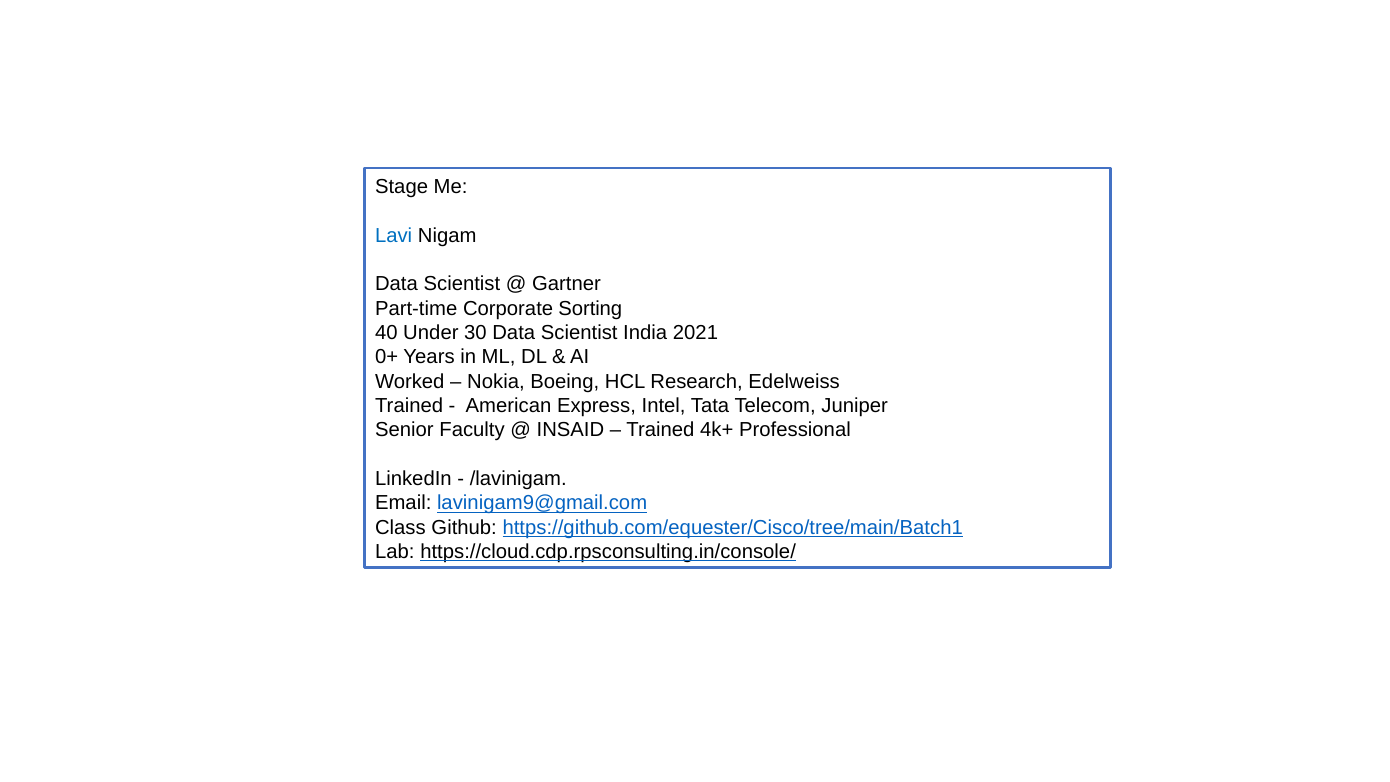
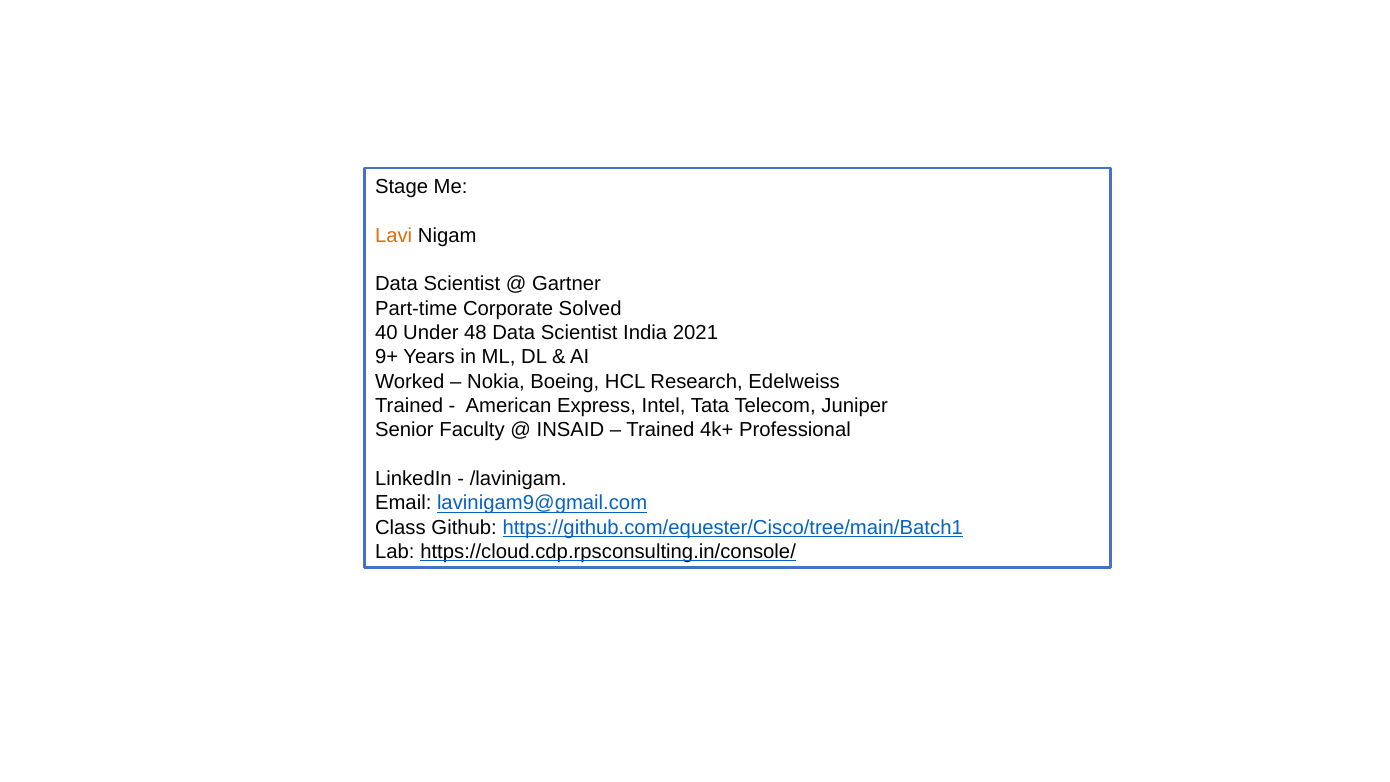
Lavi colour: blue -> orange
Sorting: Sorting -> Solved
30: 30 -> 48
0+: 0+ -> 9+
